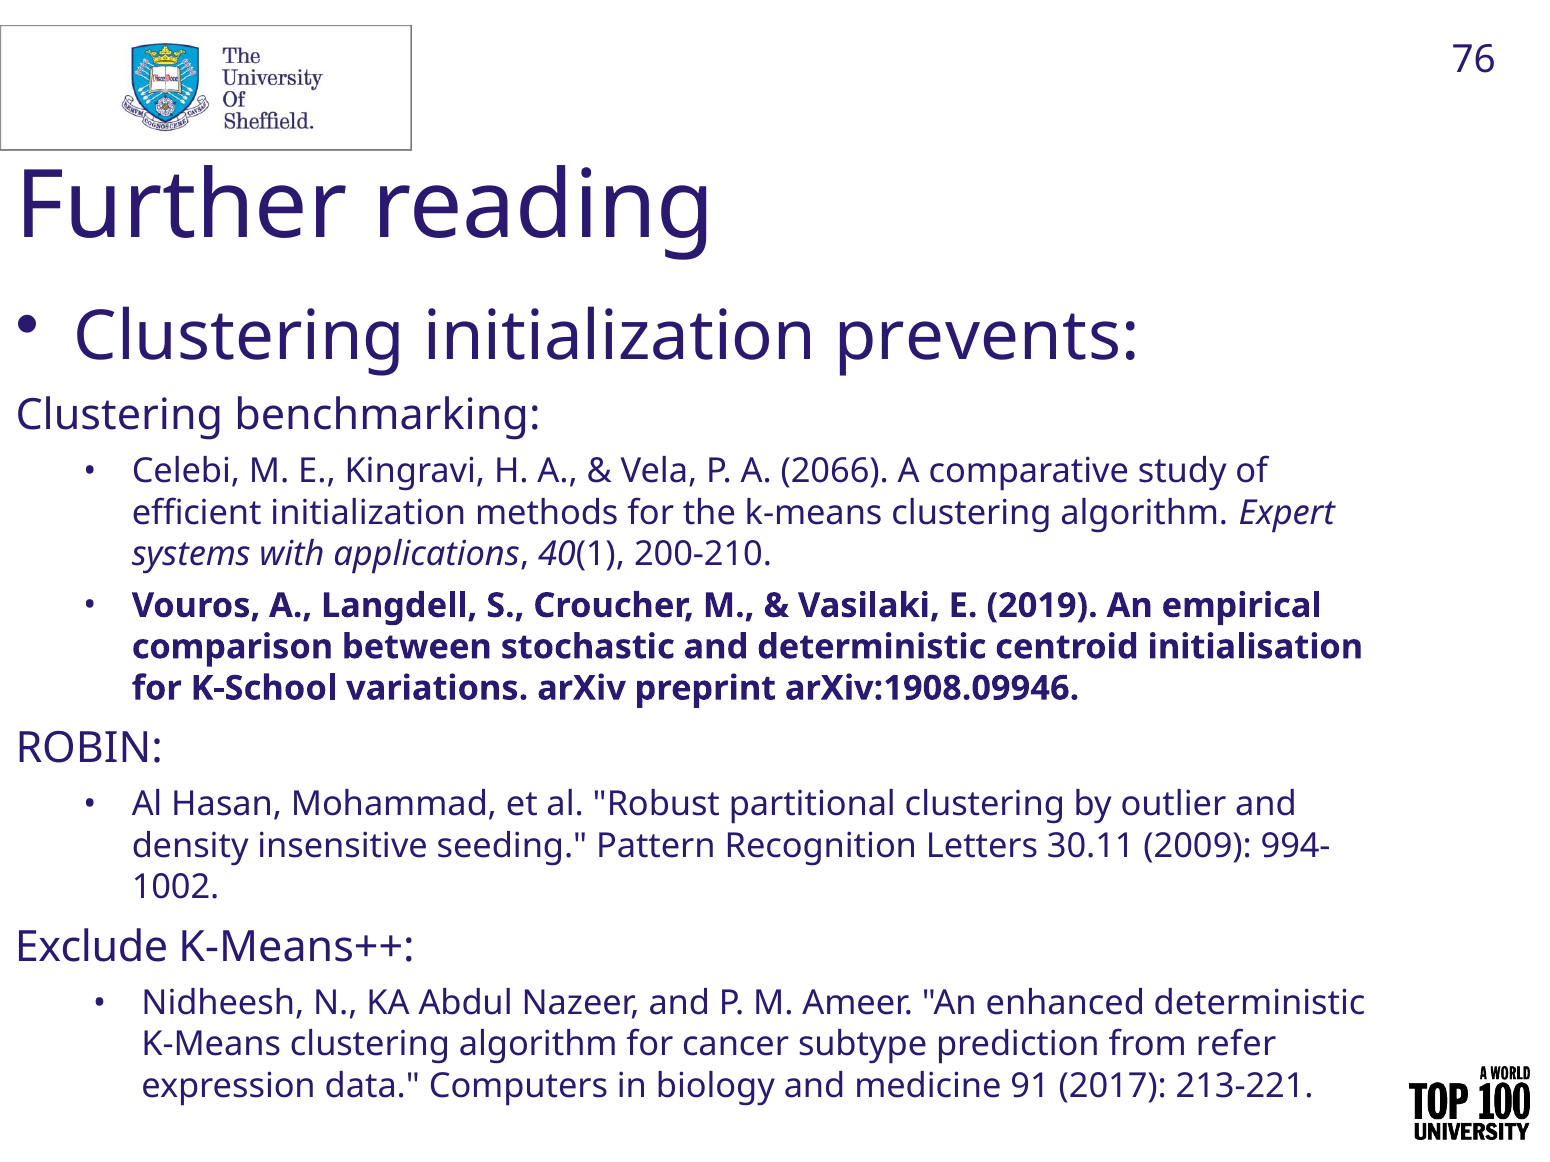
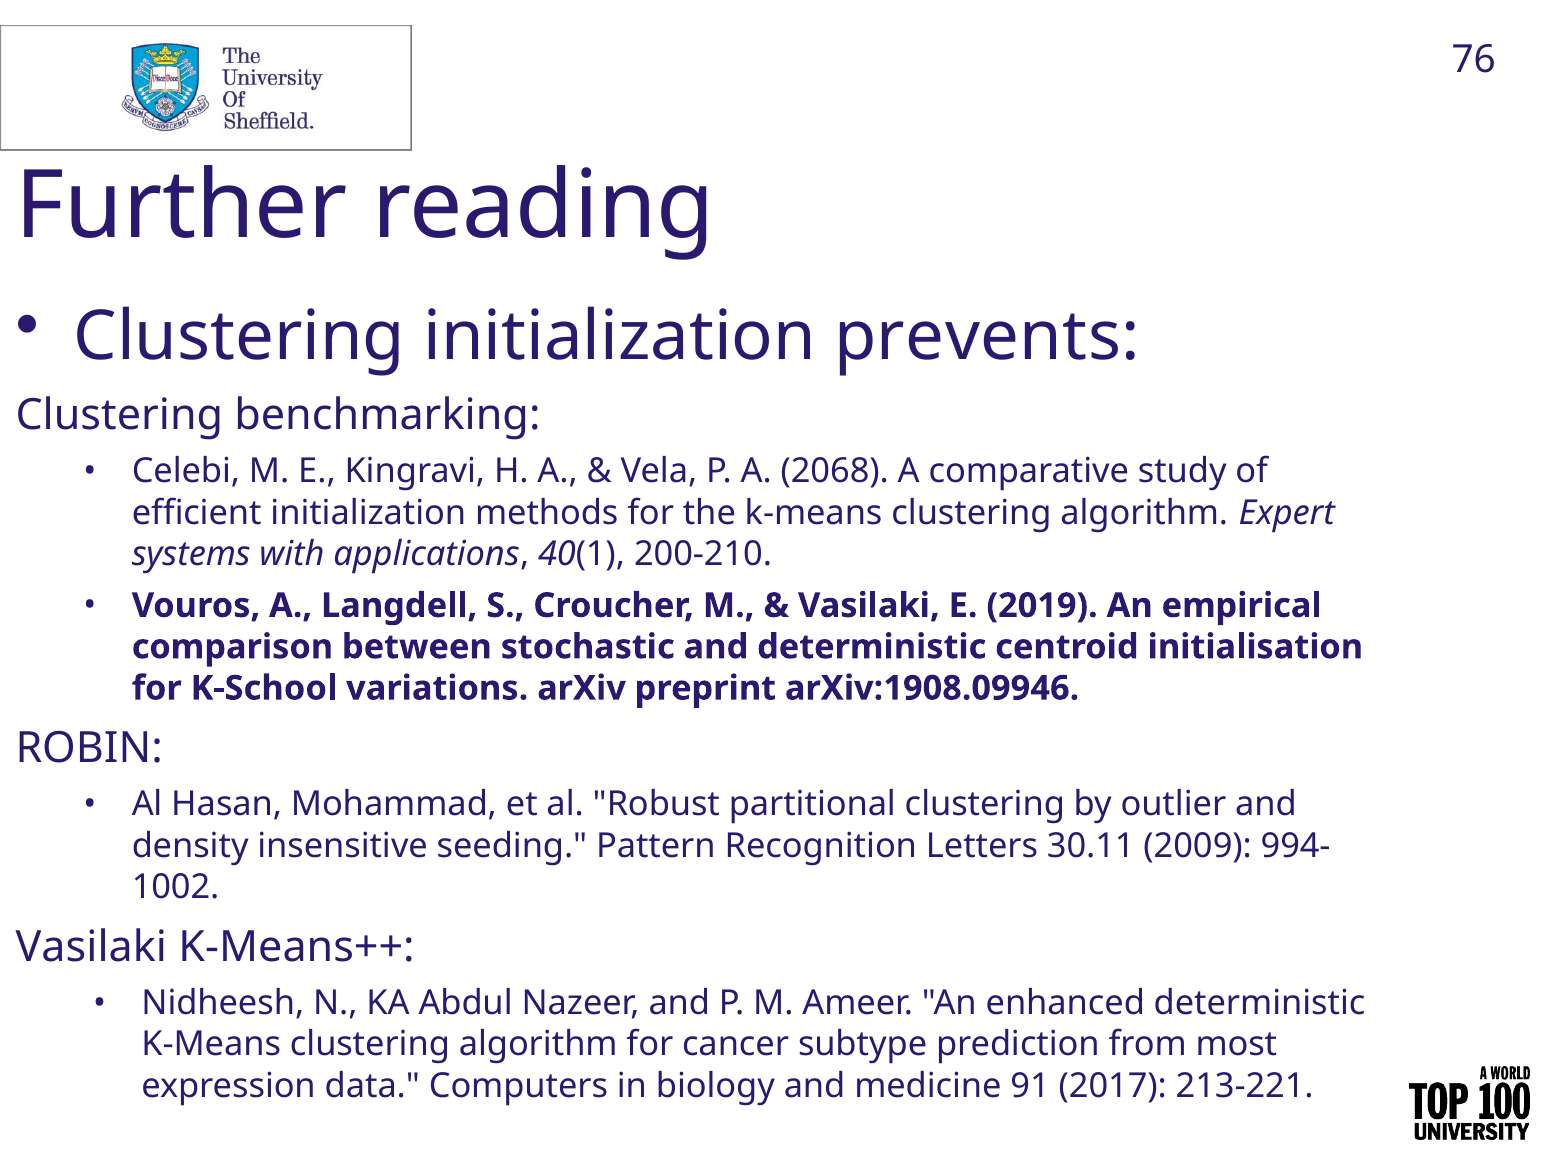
2066: 2066 -> 2068
Exclude at (92, 947): Exclude -> Vasilaki
refer: refer -> most
